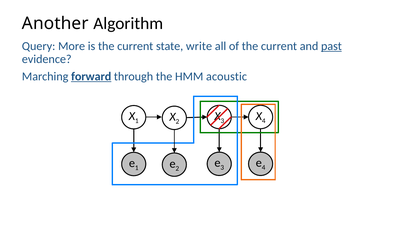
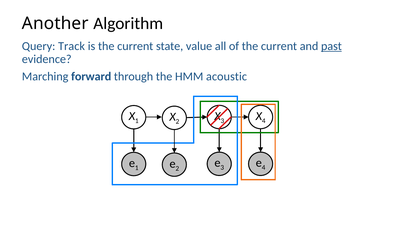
More: More -> Track
write: write -> value
forward underline: present -> none
